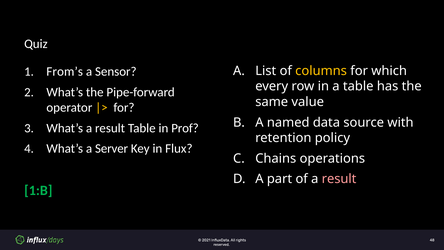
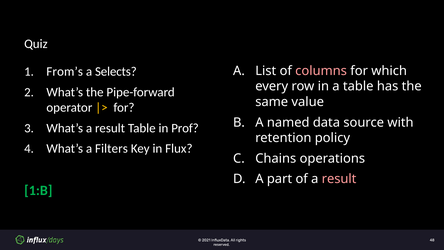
Sensor: Sensor -> Selects
columns colour: yellow -> pink
Server: Server -> Filters
